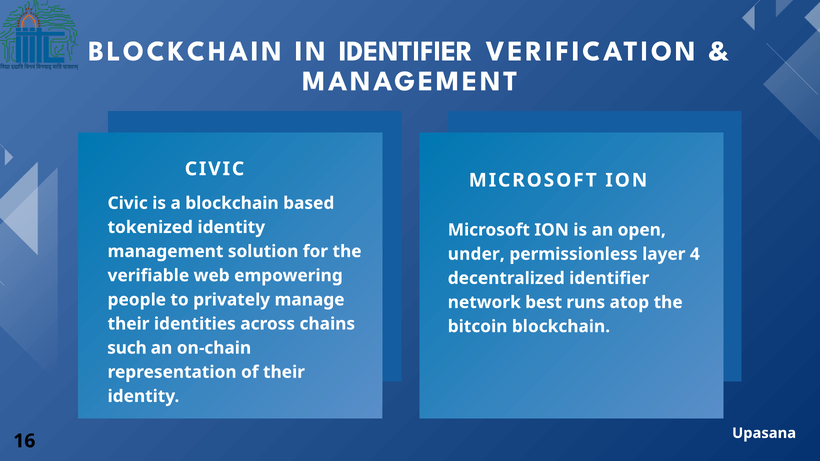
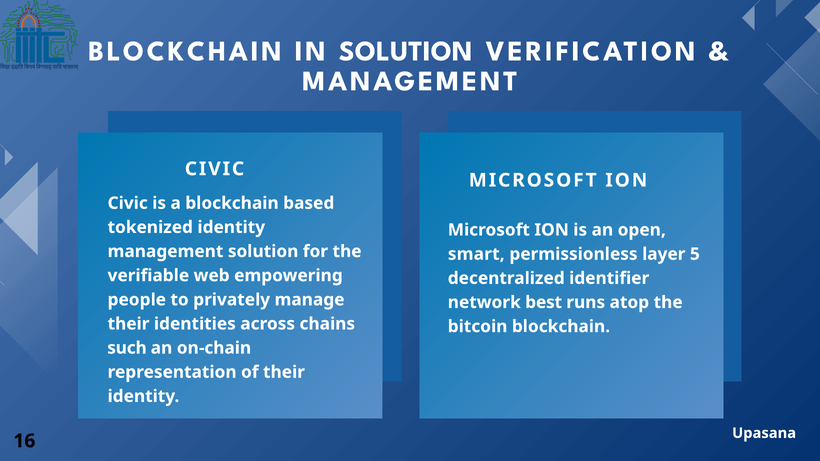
IN IDENTIFIER: IDENTIFIER -> SOLUTION
under: under -> smart
4: 4 -> 5
